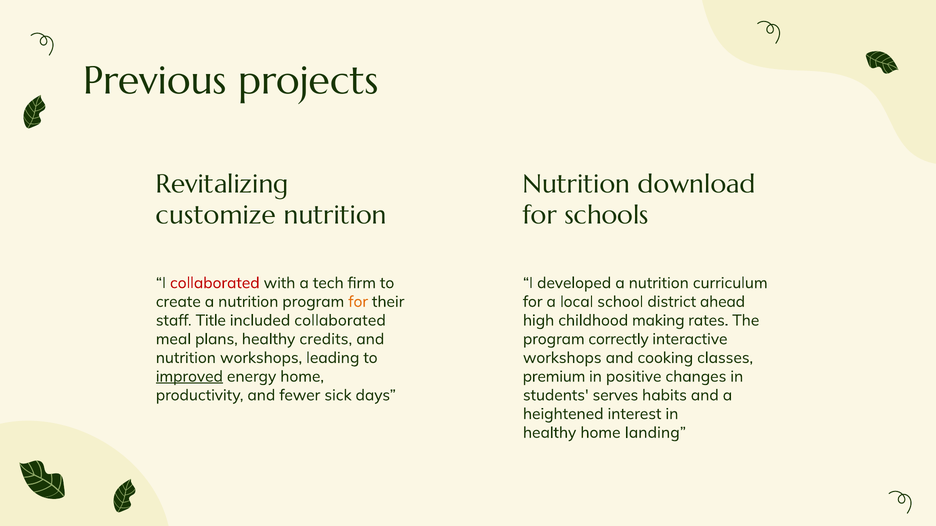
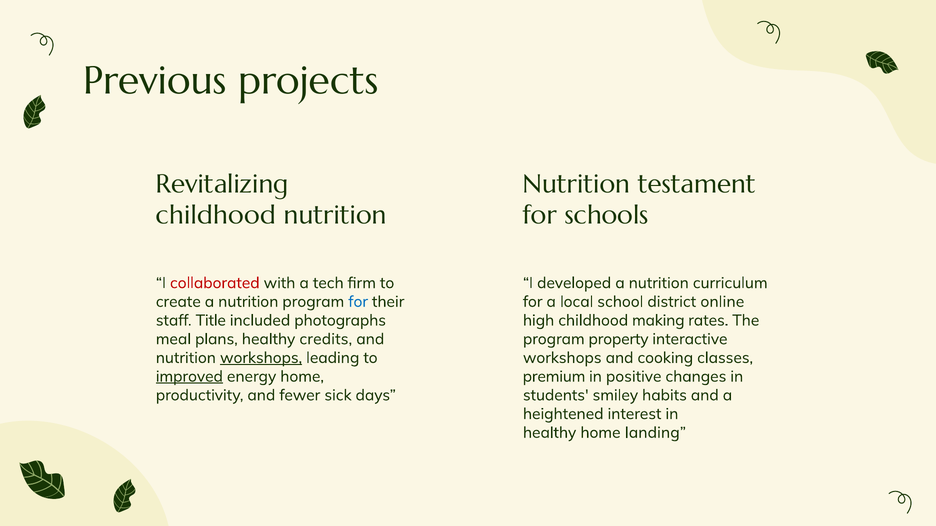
download: download -> testament
customize at (216, 215): customize -> childhood
for at (358, 302) colour: orange -> blue
ahead: ahead -> online
included collaborated: collaborated -> photographs
correctly: correctly -> property
workshops at (261, 358) underline: none -> present
serves: serves -> smiley
